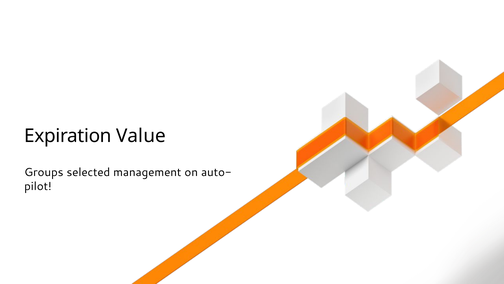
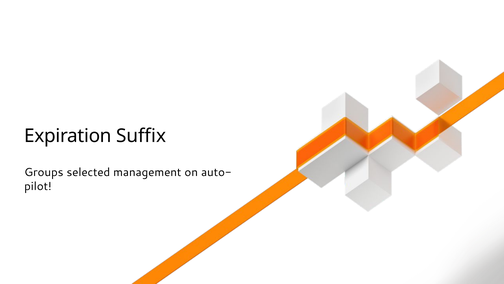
Value: Value -> Suffix
